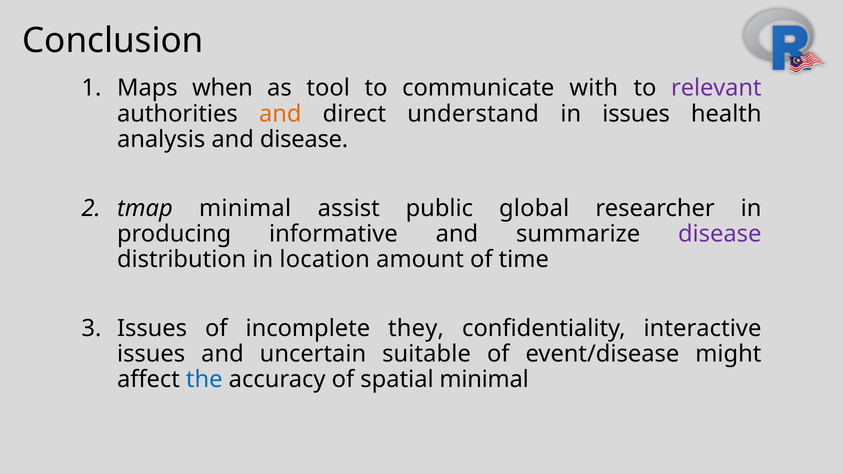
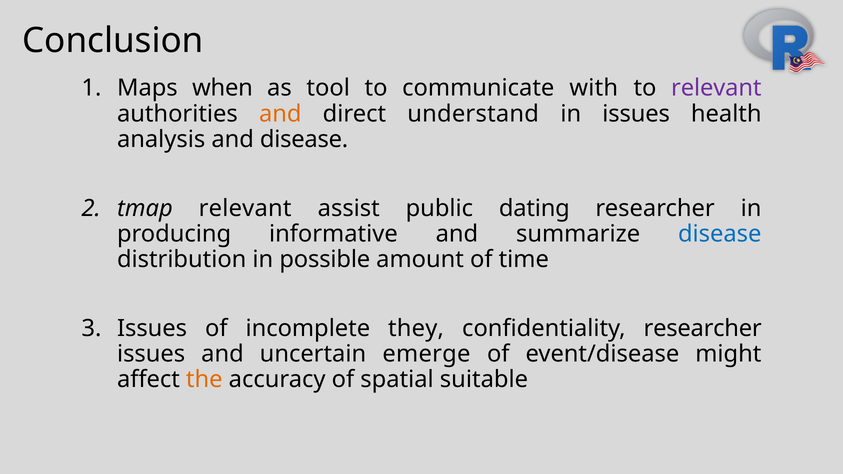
tmap minimal: minimal -> relevant
global: global -> dating
disease at (720, 234) colour: purple -> blue
location: location -> possible
confidentiality interactive: interactive -> researcher
suitable: suitable -> emerge
the colour: blue -> orange
spatial minimal: minimal -> suitable
